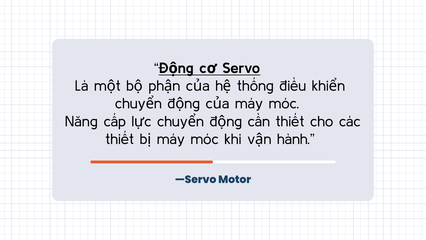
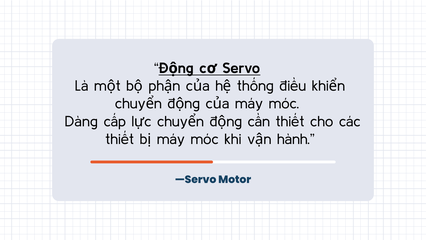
Năng: Năng -> Dàng
